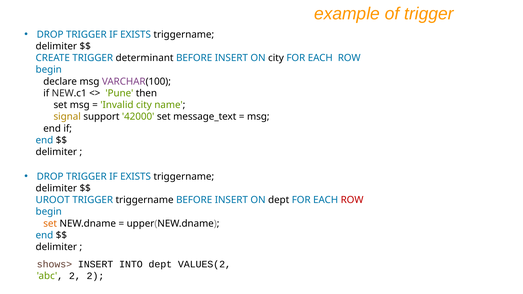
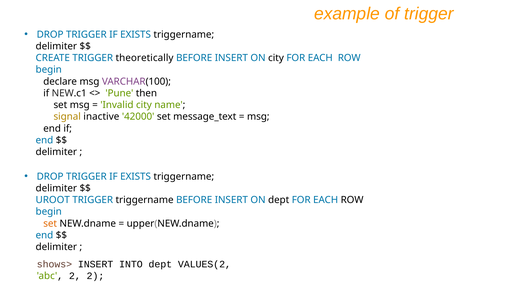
determinant: determinant -> theoretically
support: support -> inactive
ROW at (352, 200) colour: red -> black
